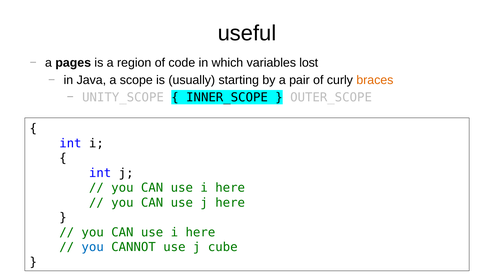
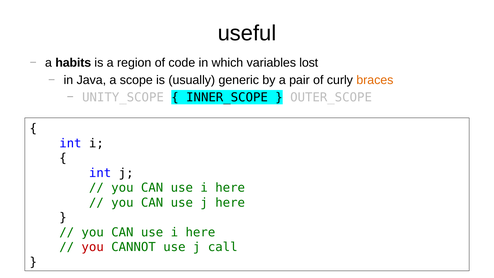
pages: pages -> habits
starting: starting -> generic
you at (93, 247) colour: blue -> red
cube: cube -> call
